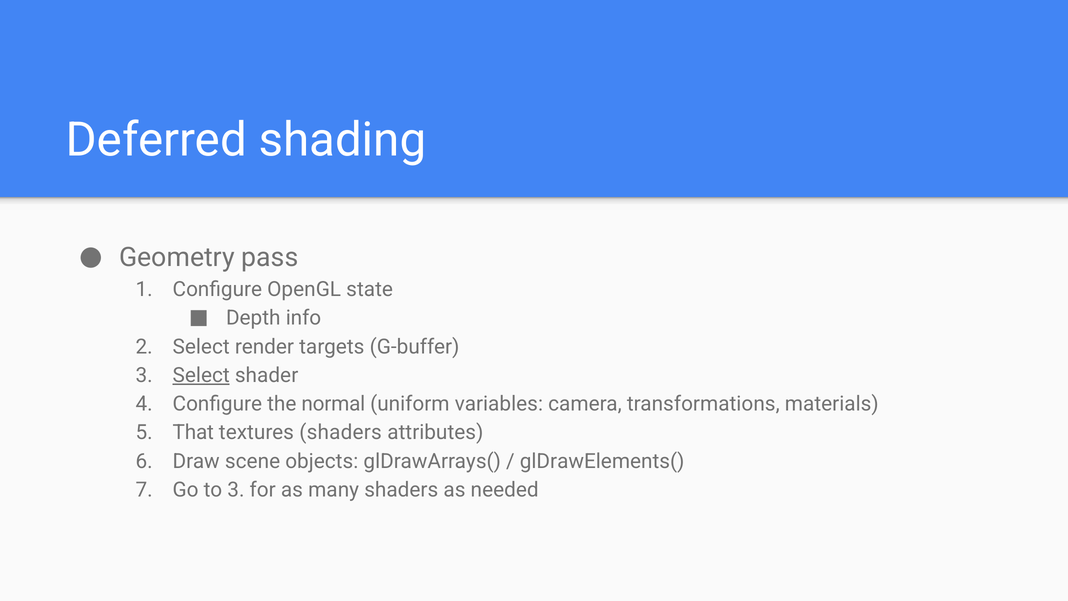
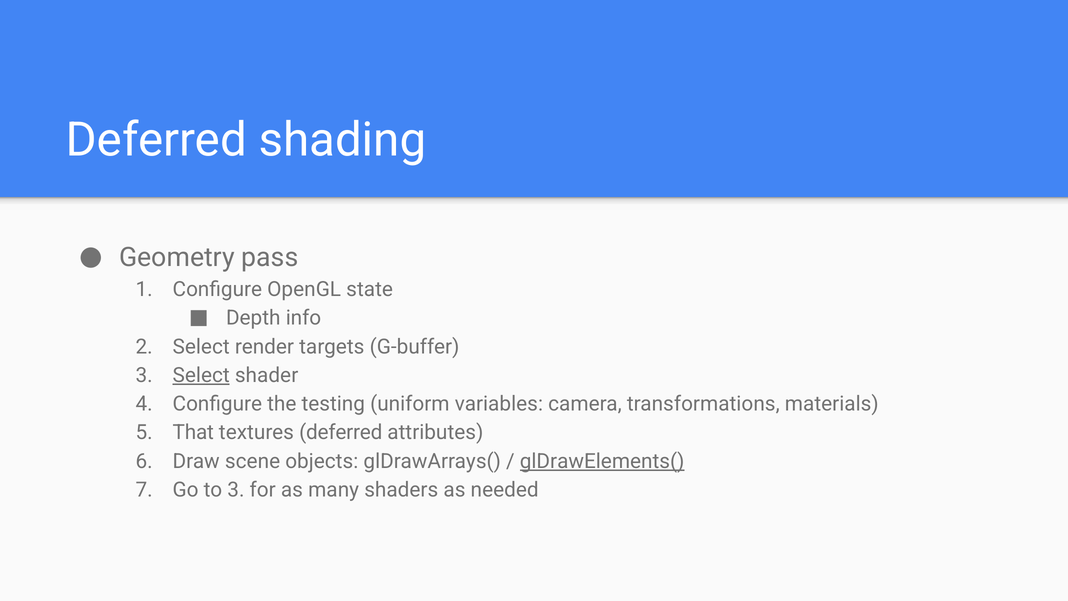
normal: normal -> testing
textures shaders: shaders -> deferred
glDrawElements( underline: none -> present
